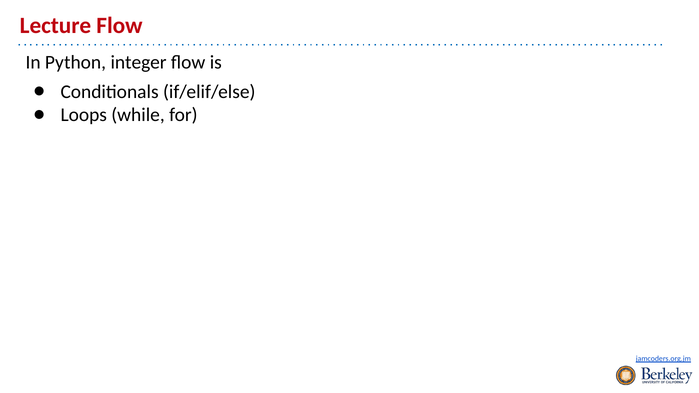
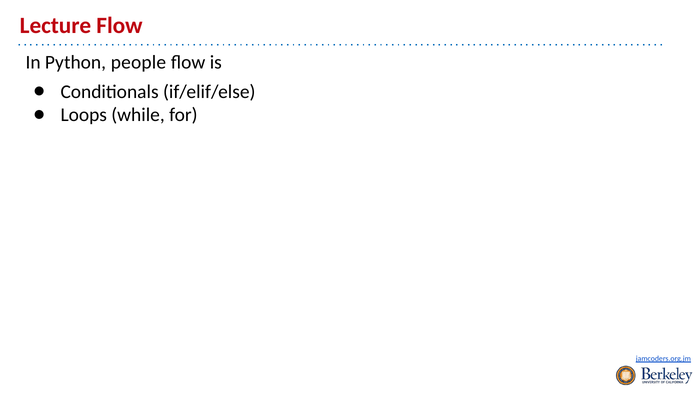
integer: integer -> people
